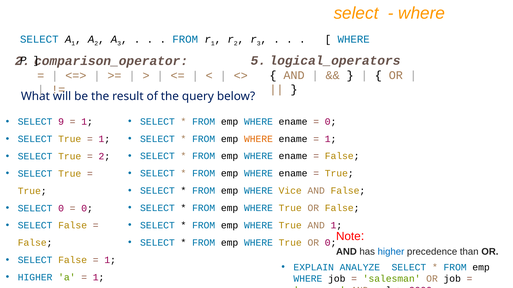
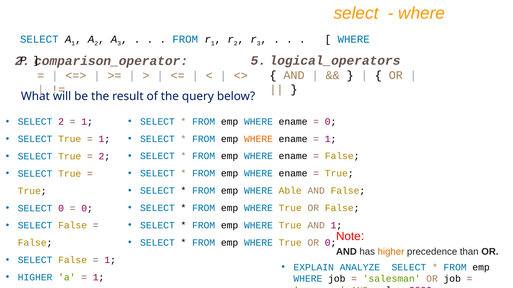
SELECT 9: 9 -> 2
Vice: Vice -> Able
higher at (391, 252) colour: blue -> orange
